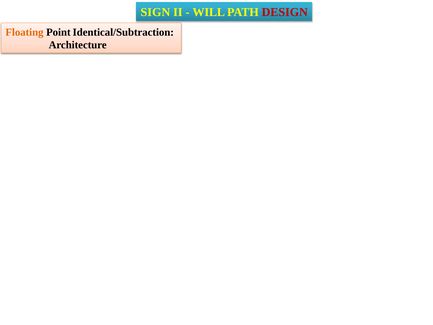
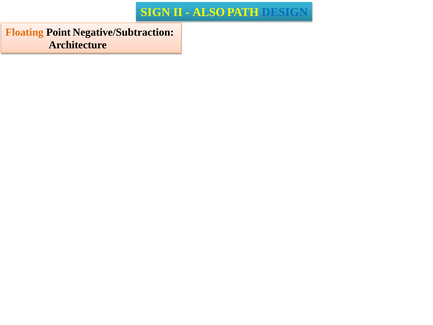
WILL: WILL -> ALSO
DESIGN colour: red -> blue
Identical/Subtraction: Identical/Subtraction -> Negative/Subtraction
